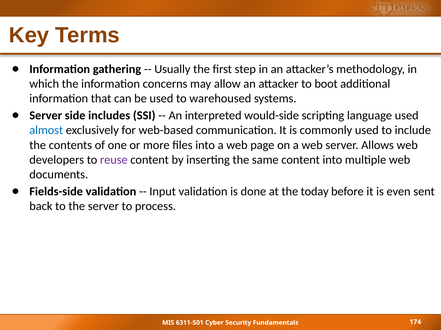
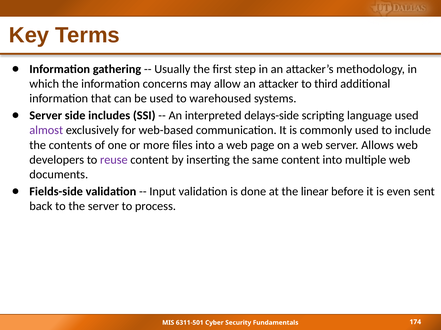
boot: boot -> third
would-side: would-side -> delays-side
almost colour: blue -> purple
today: today -> linear
